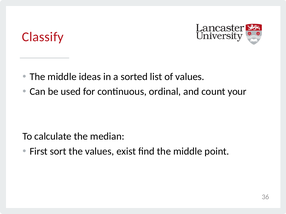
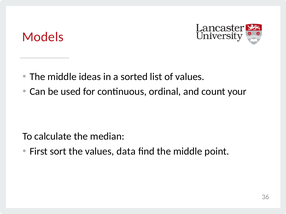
Classify: Classify -> Models
exist: exist -> data
